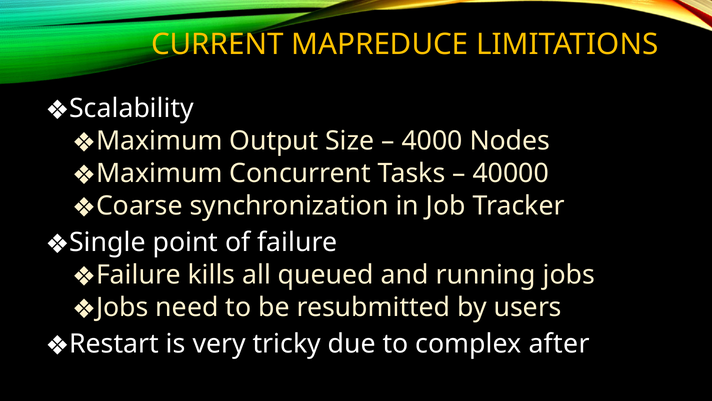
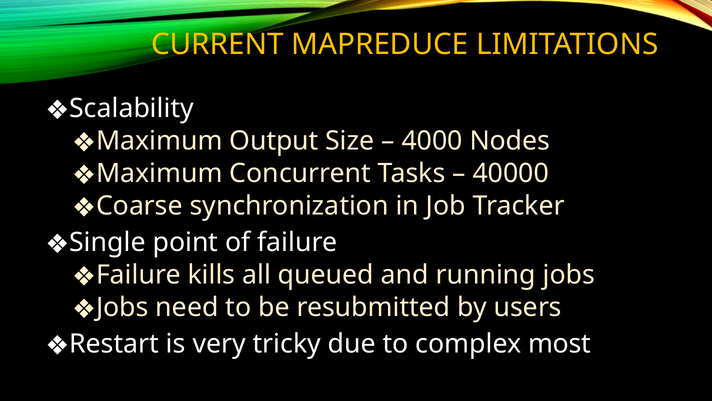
after: after -> most
